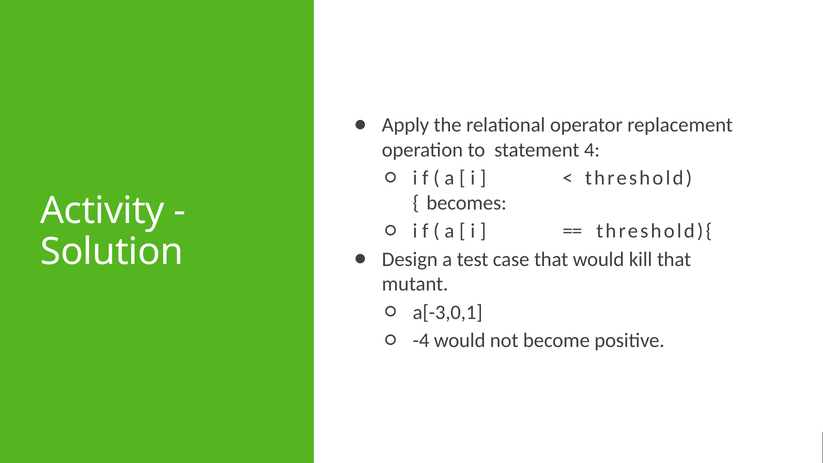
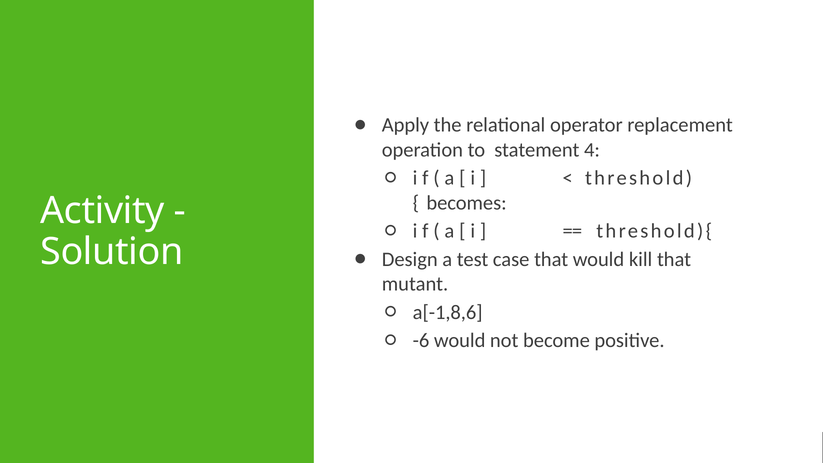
a[-3,0,1: a[-3,0,1 -> a[-1,8,6
-4: -4 -> -6
